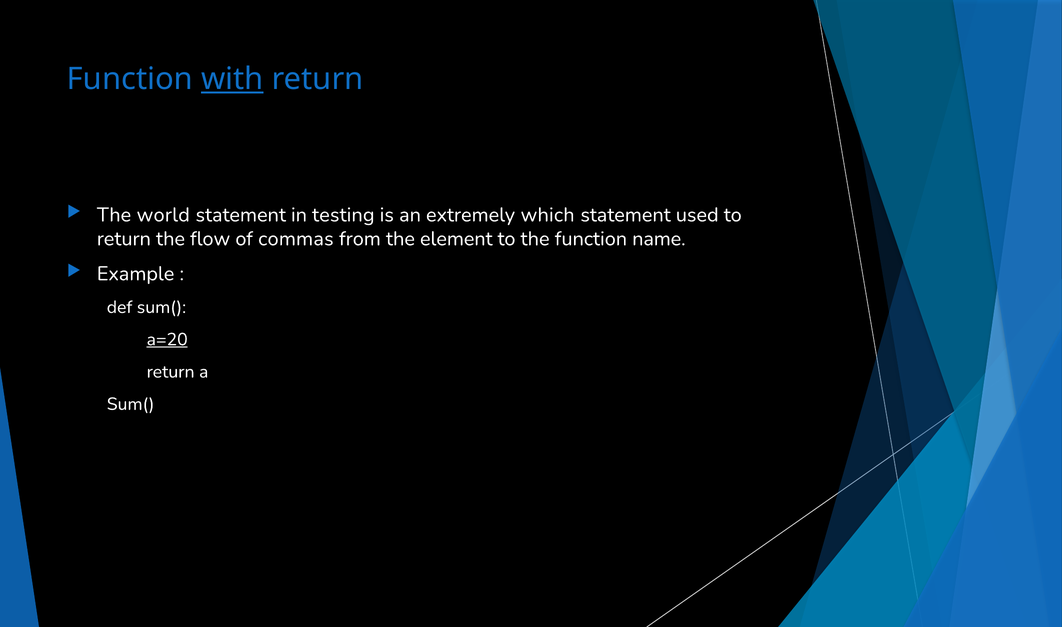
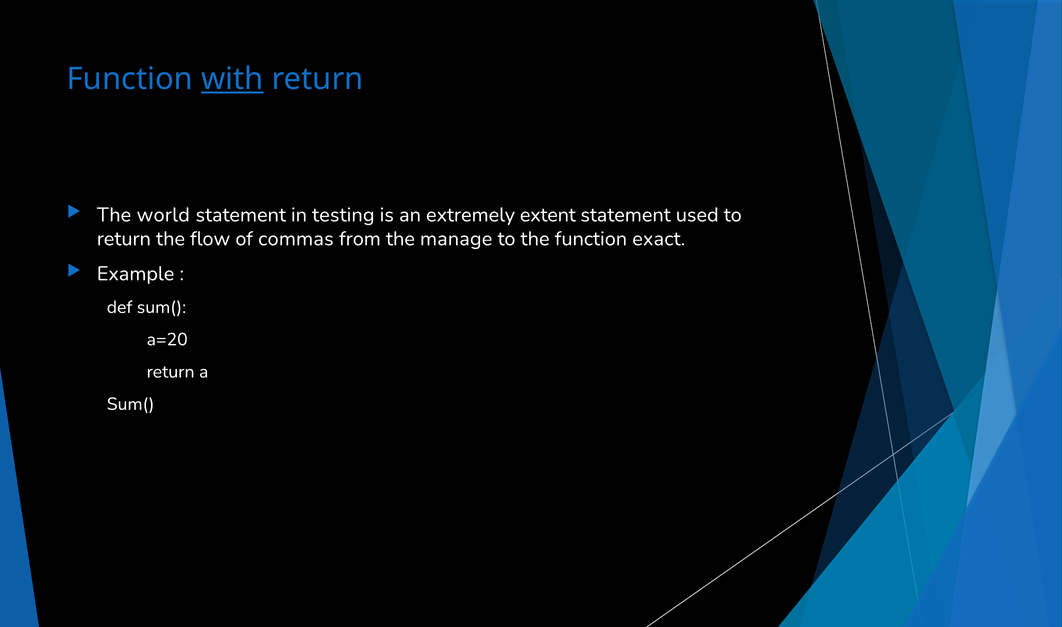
which: which -> extent
element: element -> manage
name: name -> exact
a=20 underline: present -> none
